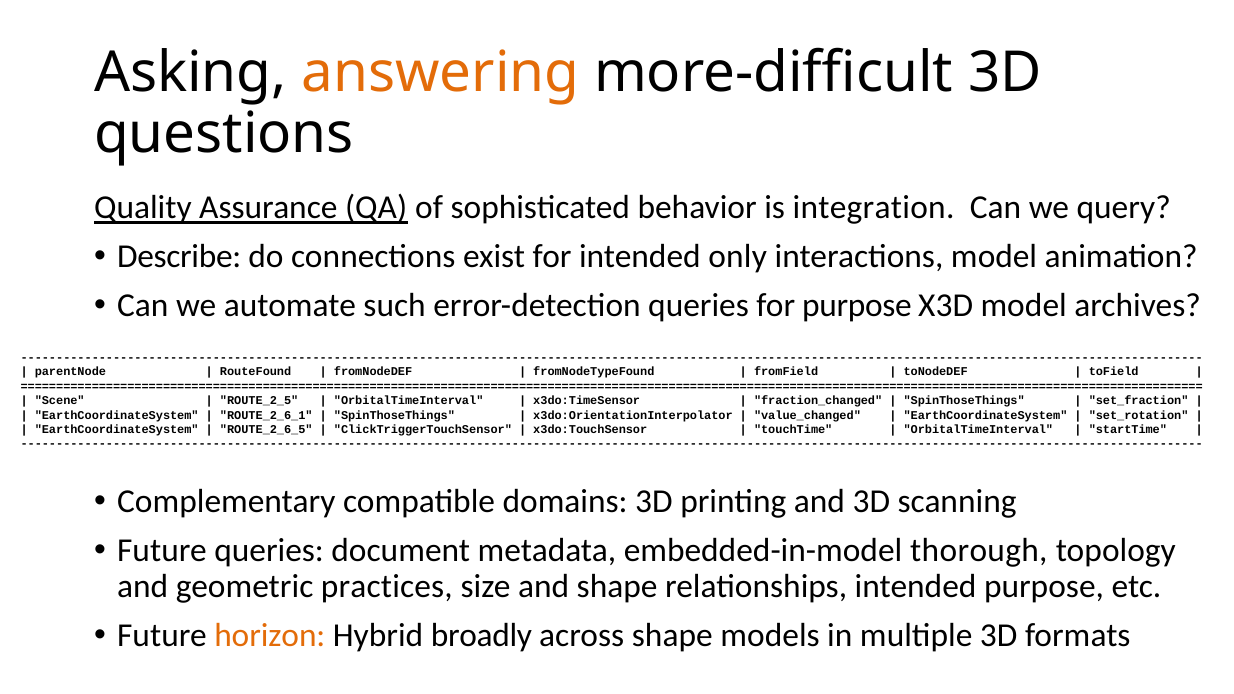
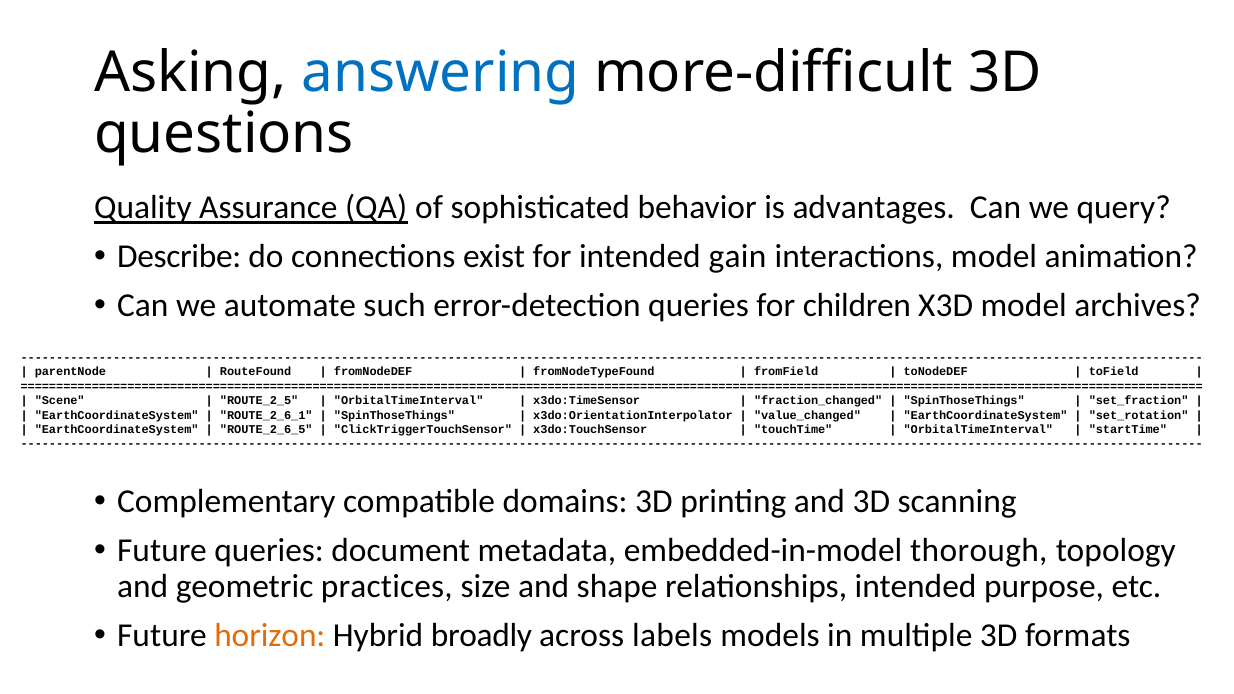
answering colour: orange -> blue
integration: integration -> advantages
only: only -> gain
for purpose: purpose -> children
across shape: shape -> labels
